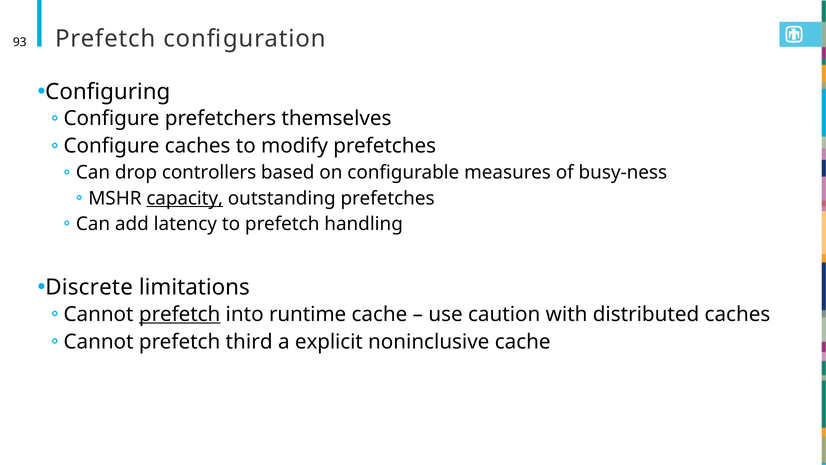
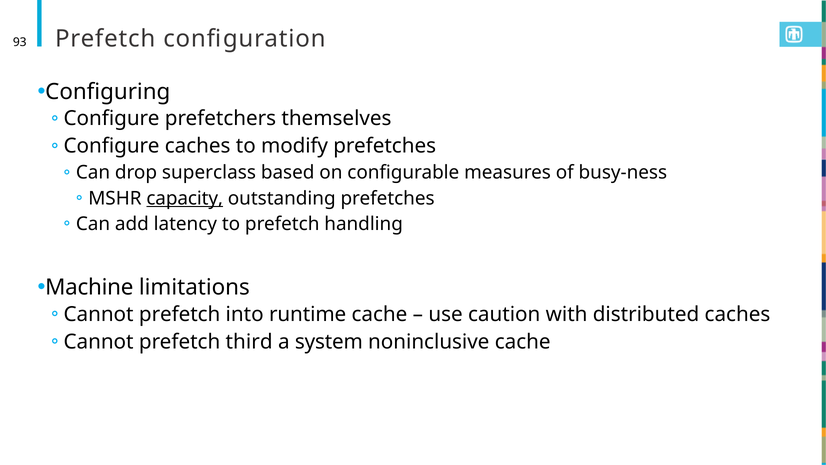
controllers: controllers -> superclass
Discrete: Discrete -> Machine
prefetch at (180, 314) underline: present -> none
explicit: explicit -> system
